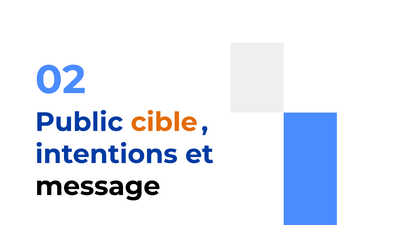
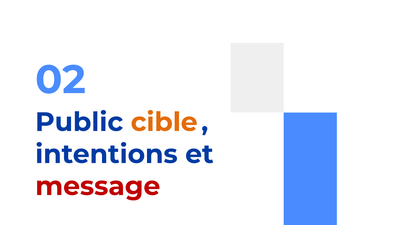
message colour: black -> red
